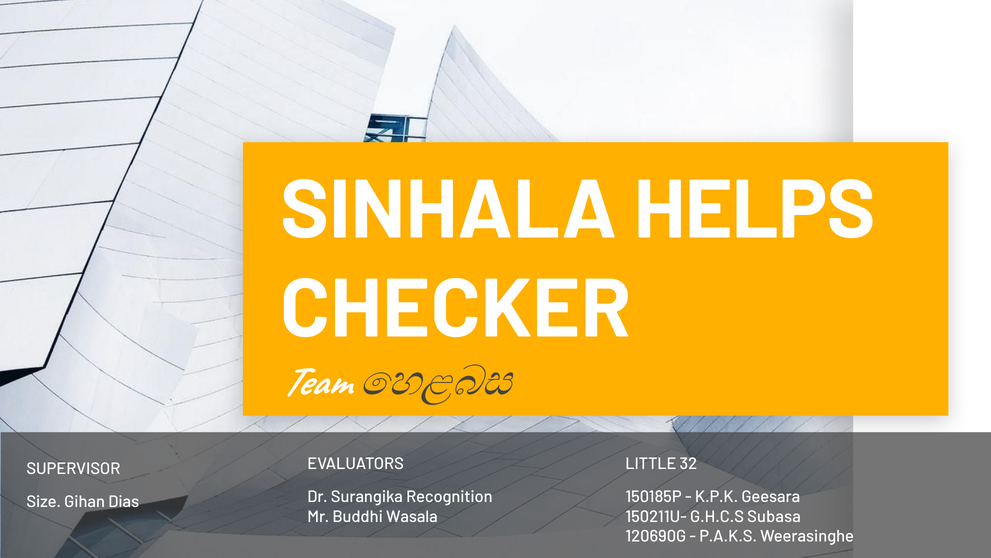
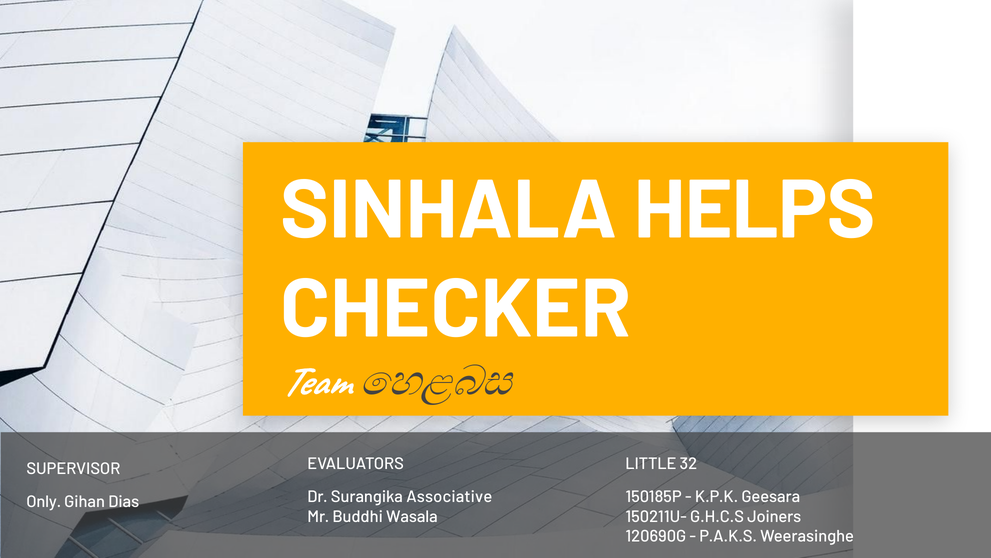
Recognition: Recognition -> Associative
Size: Size -> Only
Subasa: Subasa -> Joiners
